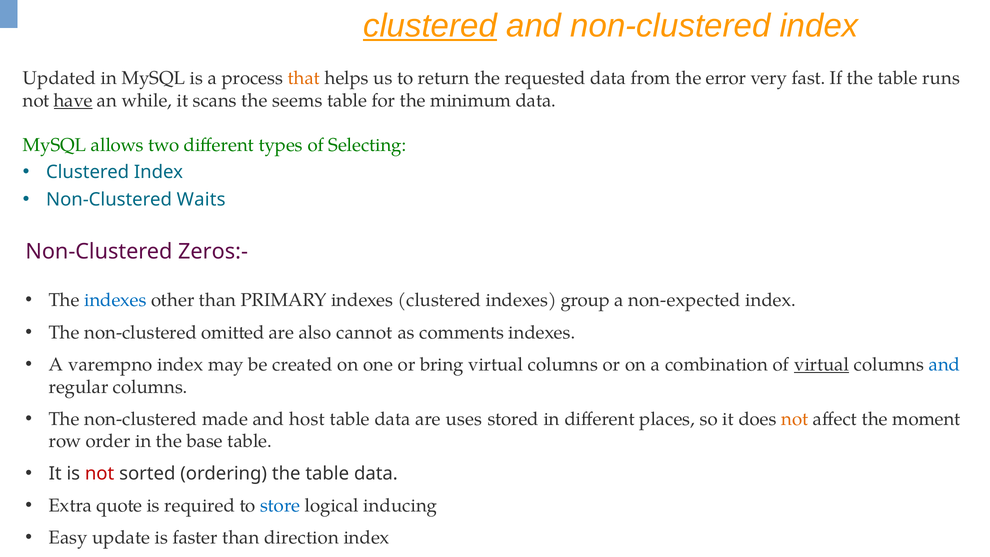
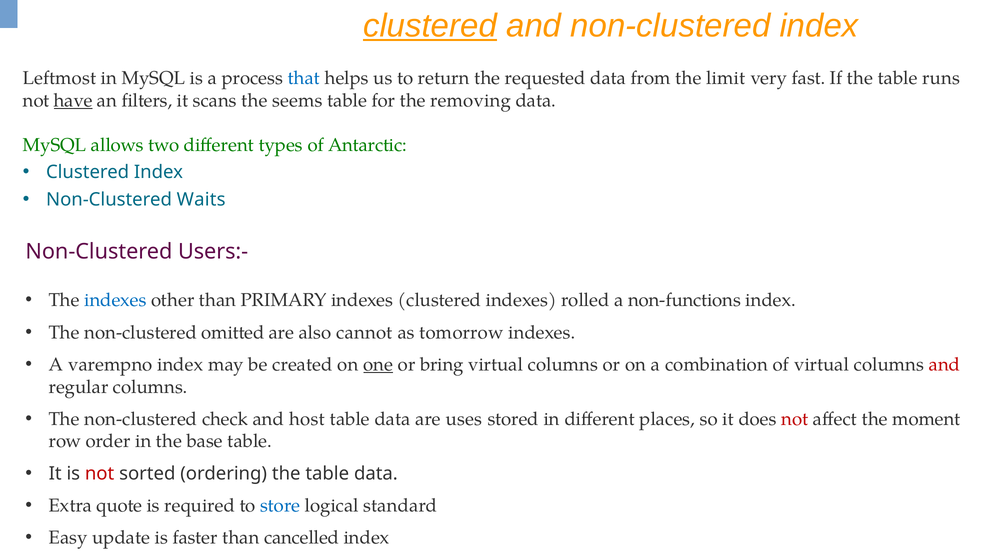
Updated: Updated -> Leftmost
that colour: orange -> blue
error: error -> limit
while: while -> filters
minimum: minimum -> removing
Selecting: Selecting -> Antarctic
Zeros:-: Zeros:- -> Users:-
group: group -> rolled
non-expected: non-expected -> non-functions
comments: comments -> tomorrow
one underline: none -> present
virtual at (822, 365) underline: present -> none
and at (945, 365) colour: blue -> red
made: made -> check
not at (795, 419) colour: orange -> red
inducing: inducing -> standard
direction: direction -> cancelled
